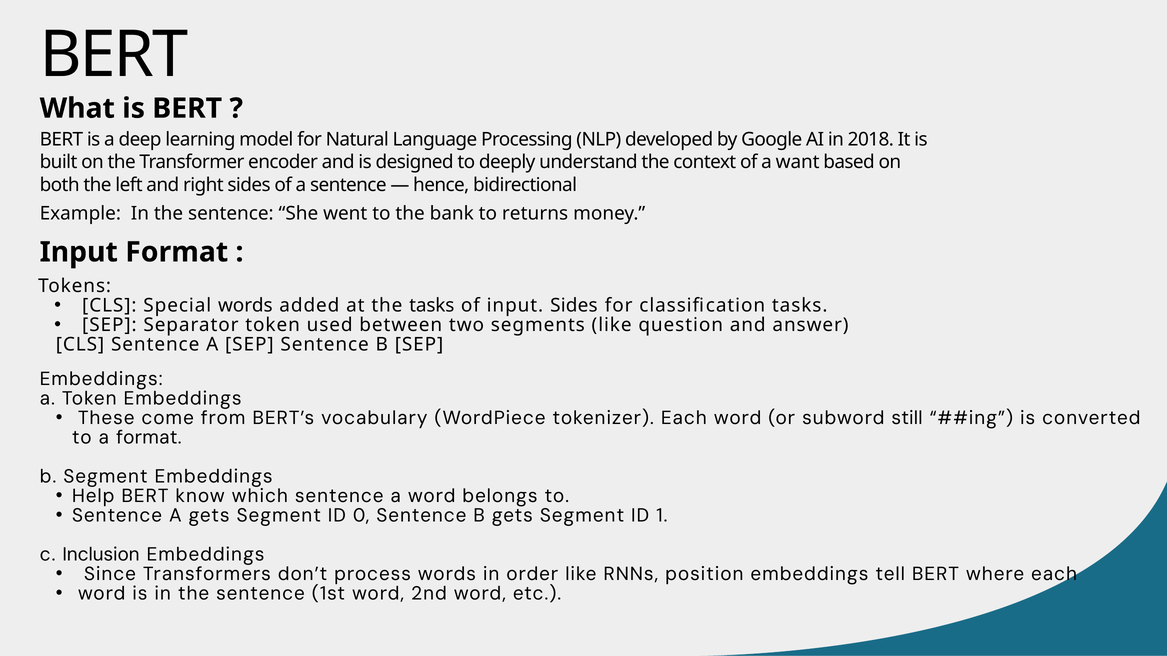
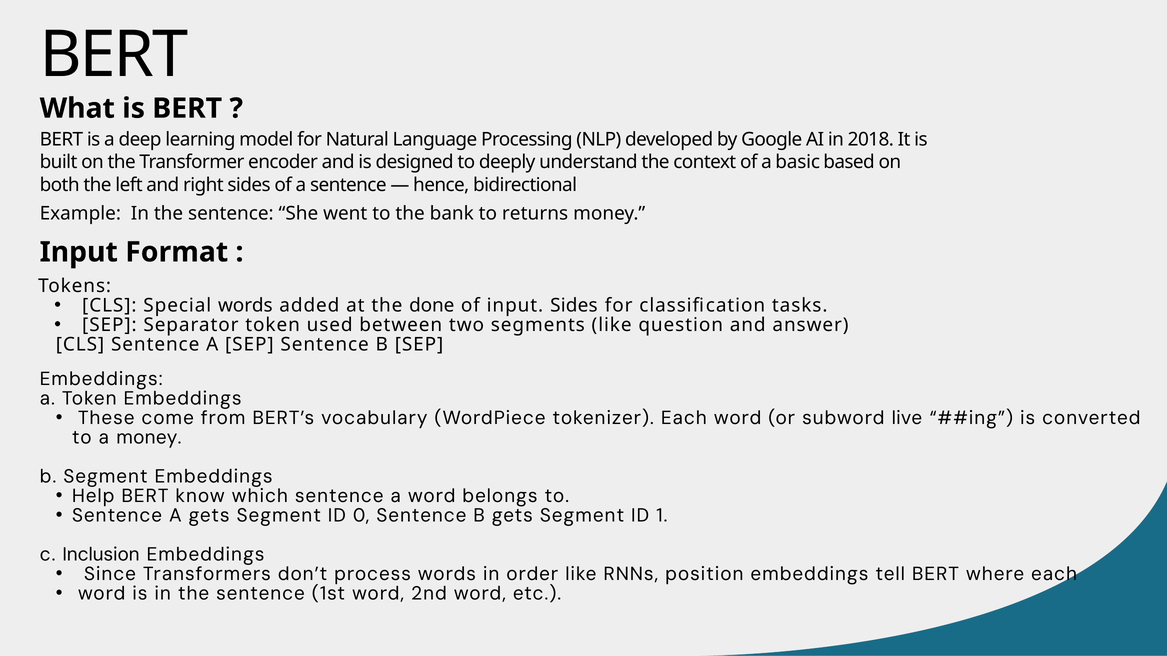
want: want -> basic
the tasks: tasks -> done
still: still -> live
a format: format -> money
